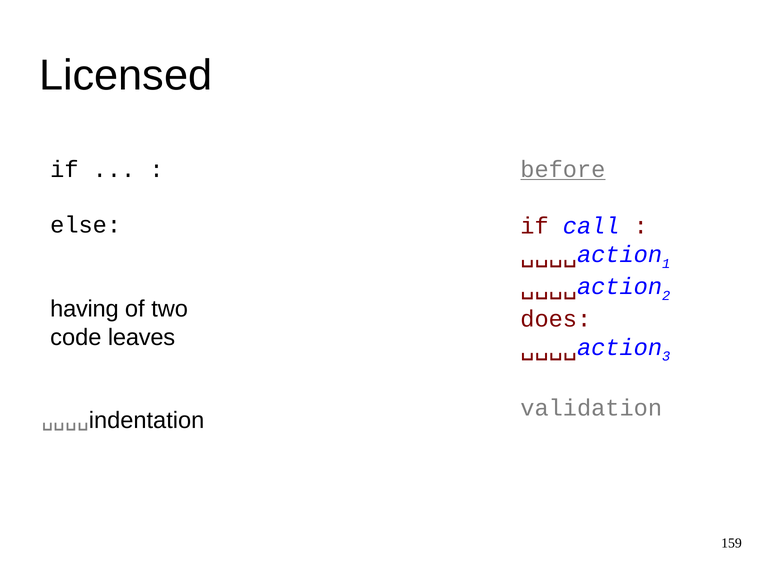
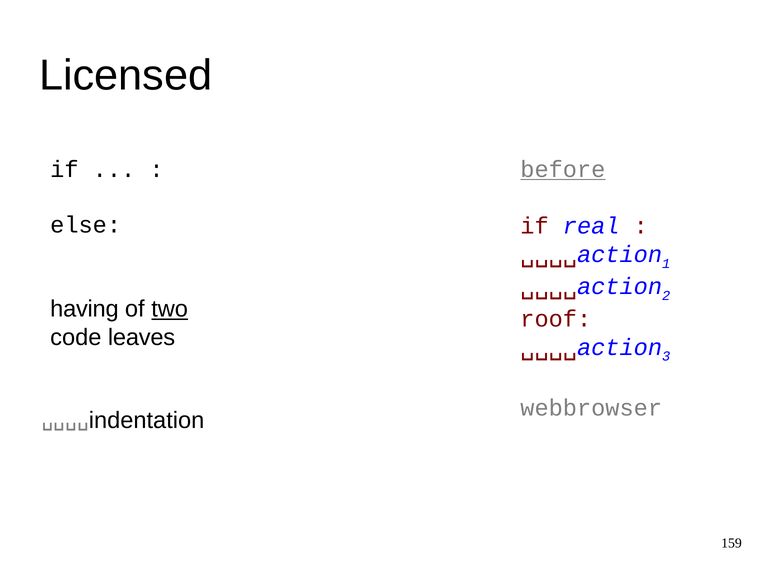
call: call -> real
two underline: none -> present
does: does -> roof
validation: validation -> webbrowser
